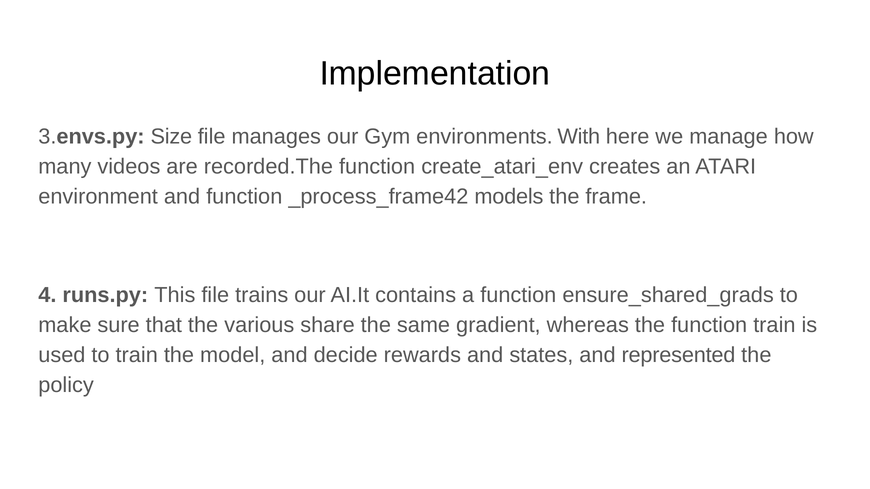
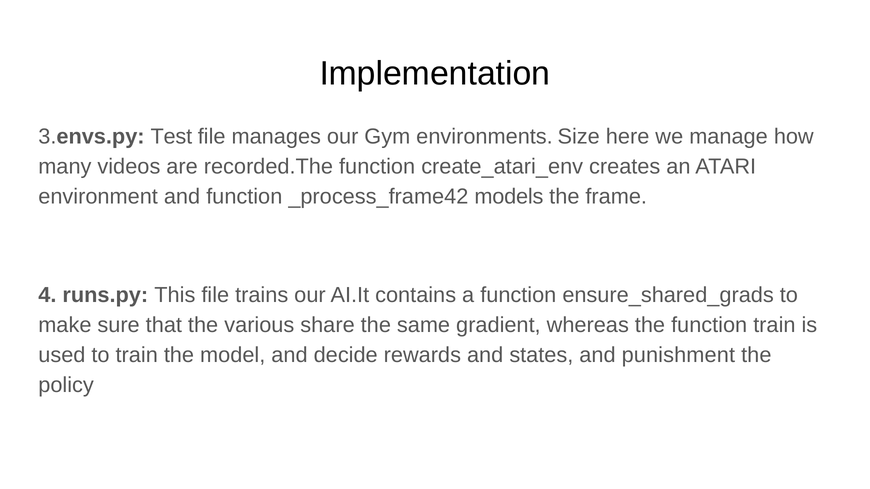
Size: Size -> Test
With: With -> Size
represented: represented -> punishment
